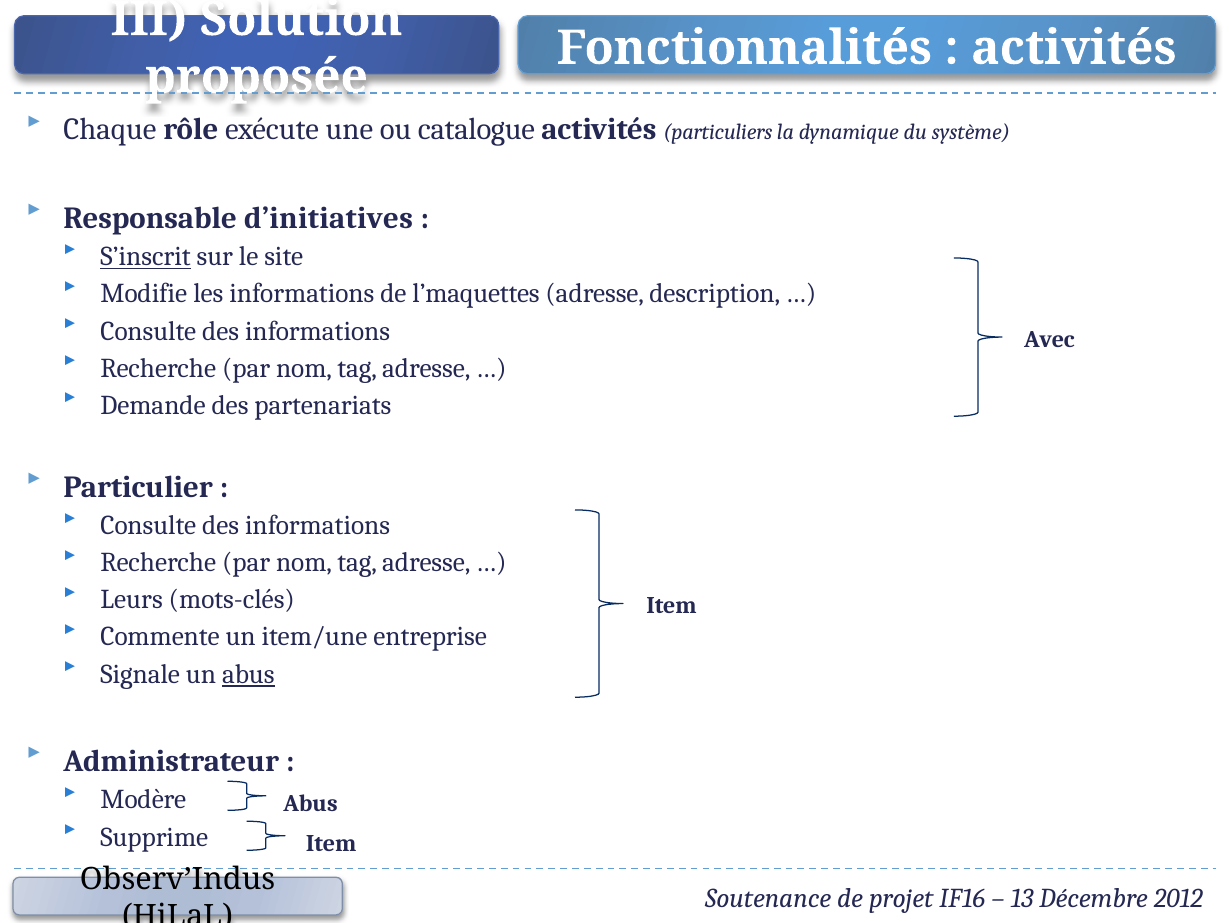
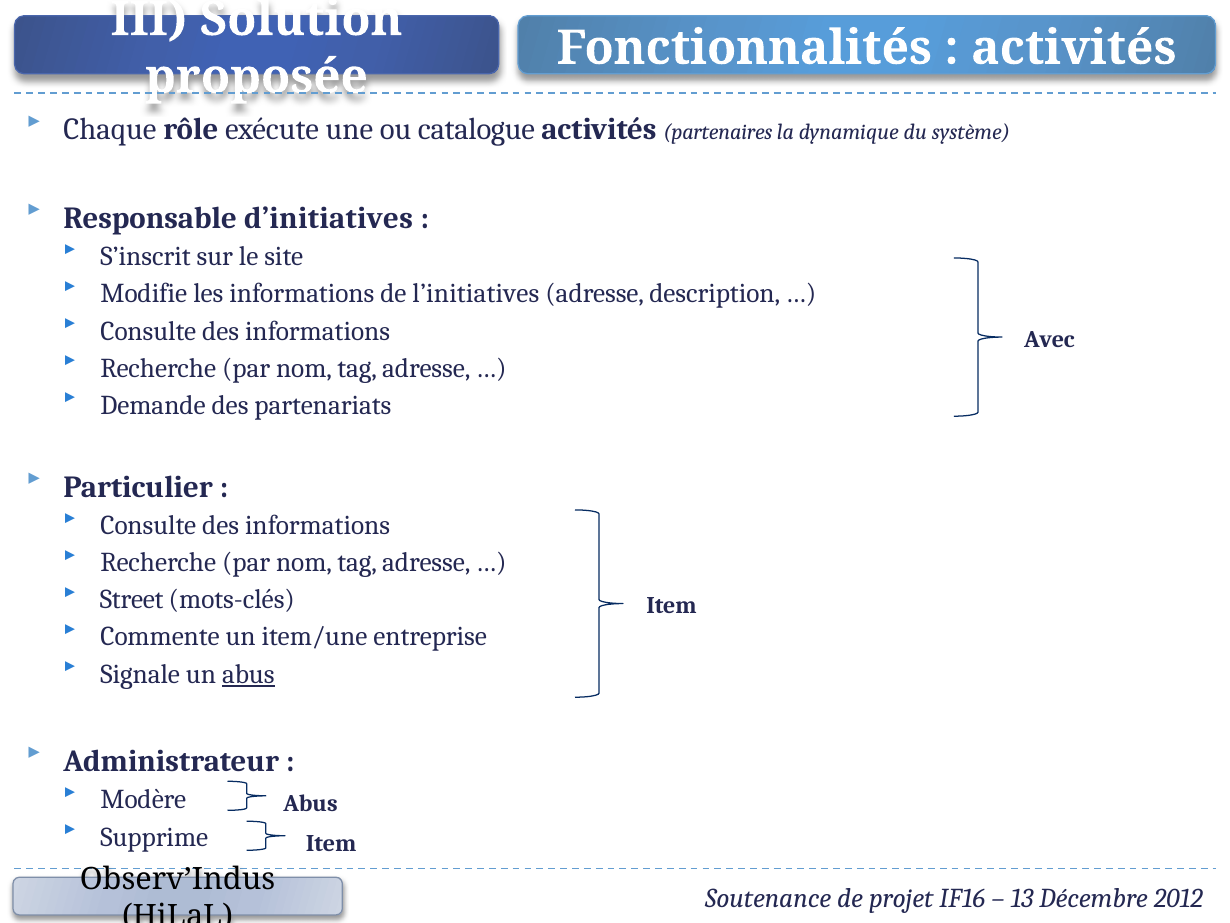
particuliers: particuliers -> partenaires
S’inscrit underline: present -> none
l’maquettes: l’maquettes -> l’initiatives
Leurs: Leurs -> Street
